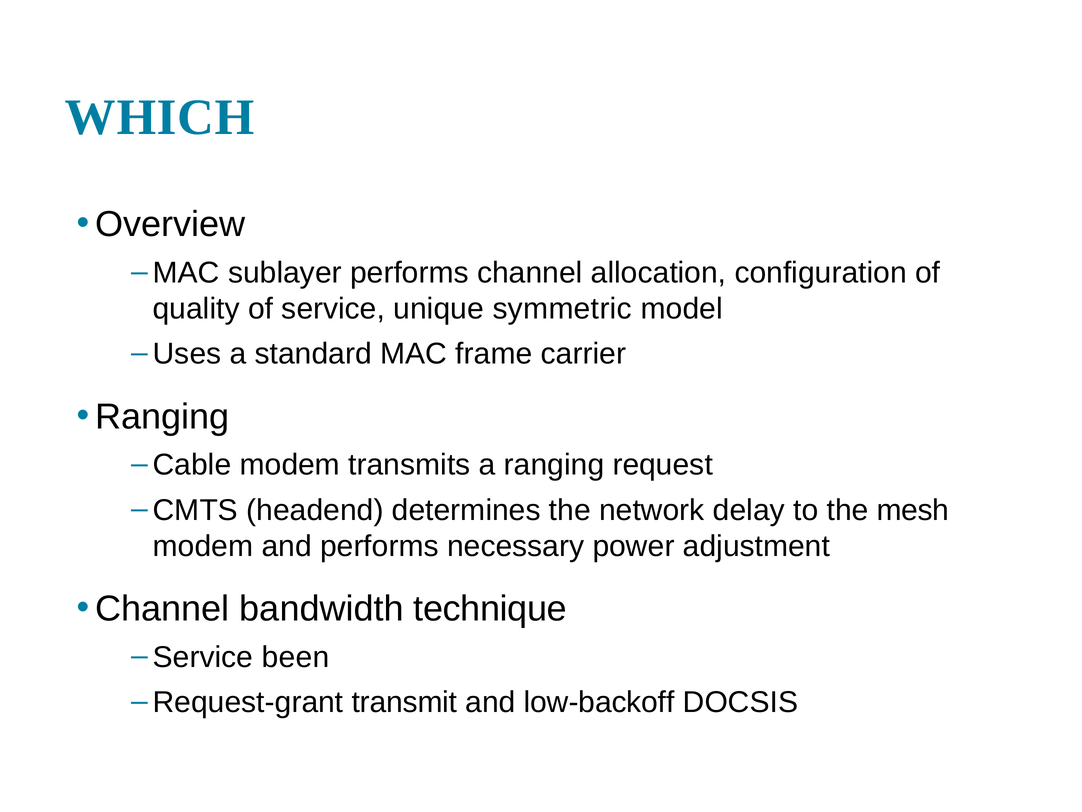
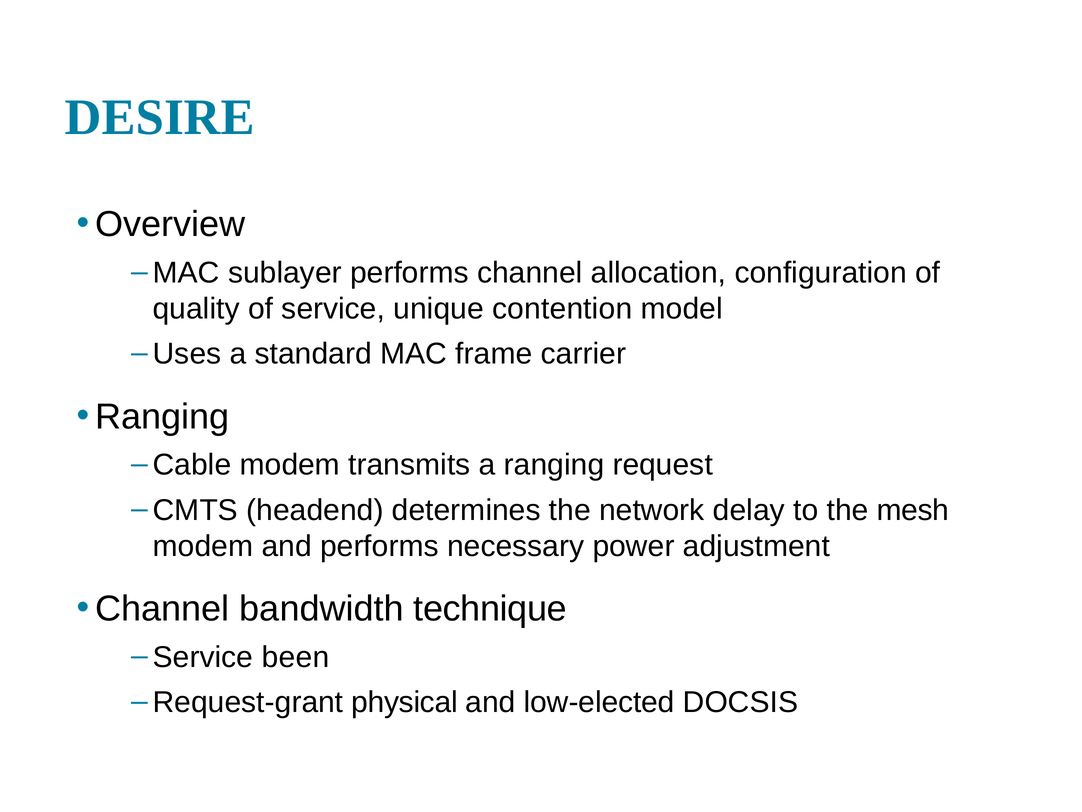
WHICH: WHICH -> DESIRE
symmetric: symmetric -> contention
transmit: transmit -> physical
low-backoff: low-backoff -> low-elected
